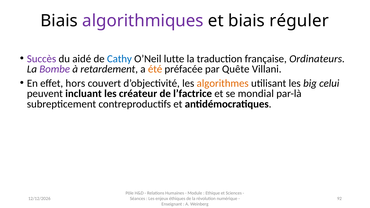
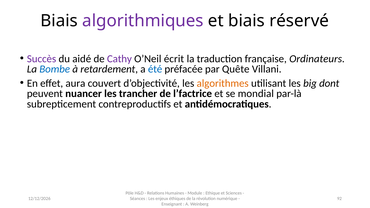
réguler: réguler -> réservé
Cathy colour: blue -> purple
lutte: lutte -> écrit
Bombe colour: purple -> blue
été colour: orange -> blue
hors: hors -> aura
celui: celui -> dont
incluant: incluant -> nuancer
créateur: créateur -> trancher
